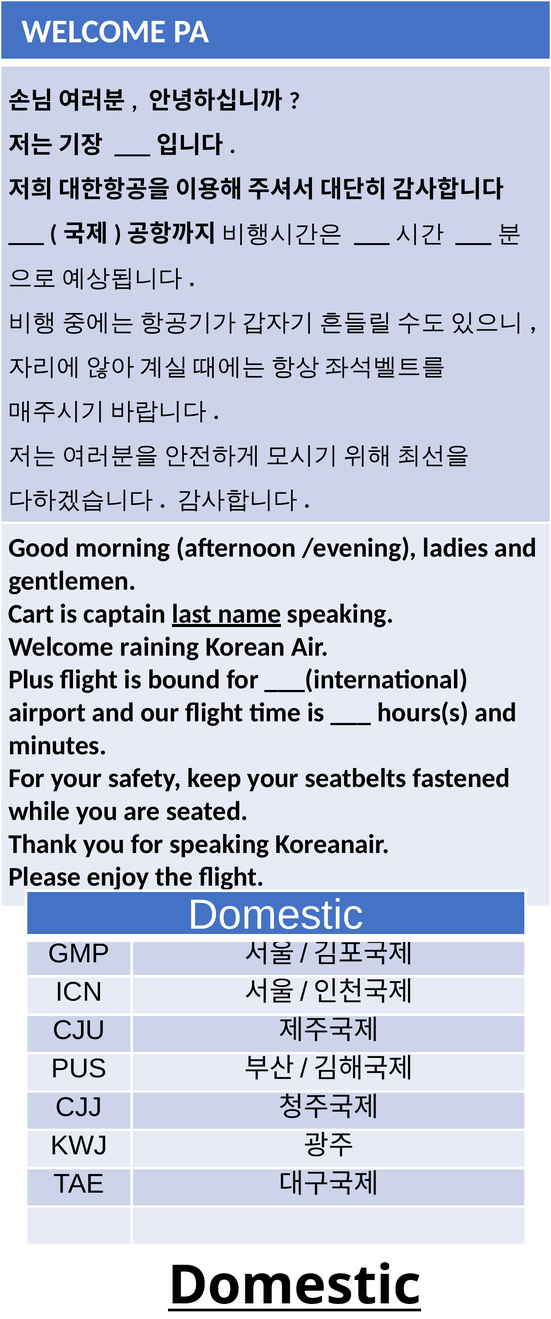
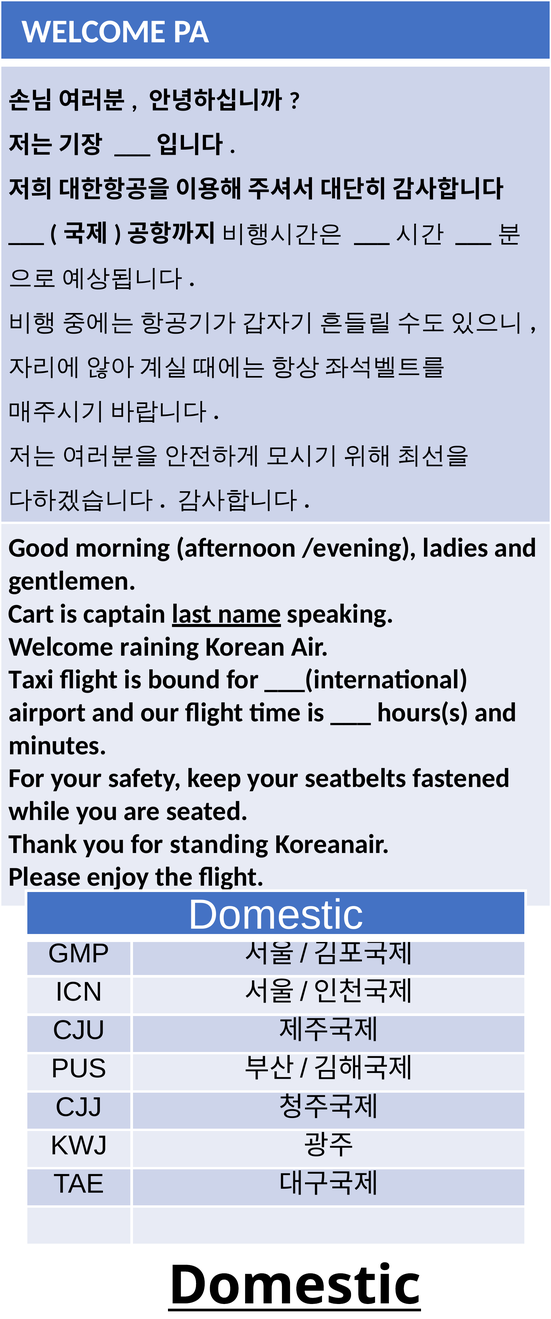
Plus: Plus -> Taxi
for speaking: speaking -> standing
